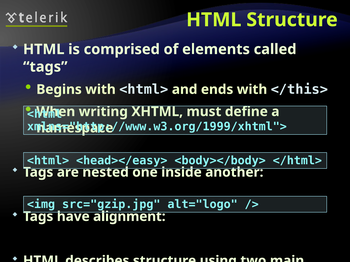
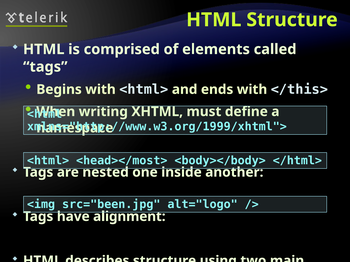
<head></easy>: <head></easy> -> <head></most>
src="gzip.jpg: src="gzip.jpg -> src="been.jpg
